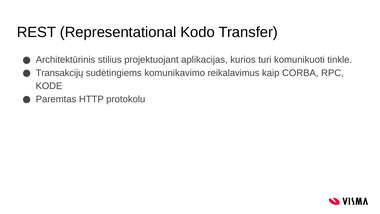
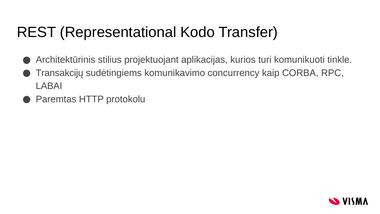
reikalavimus: reikalavimus -> concurrency
KODE: KODE -> LABAI
